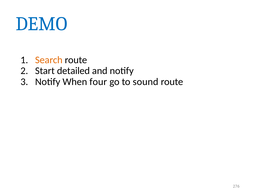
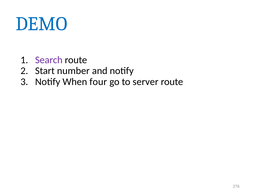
Search colour: orange -> purple
detailed: detailed -> number
sound: sound -> server
